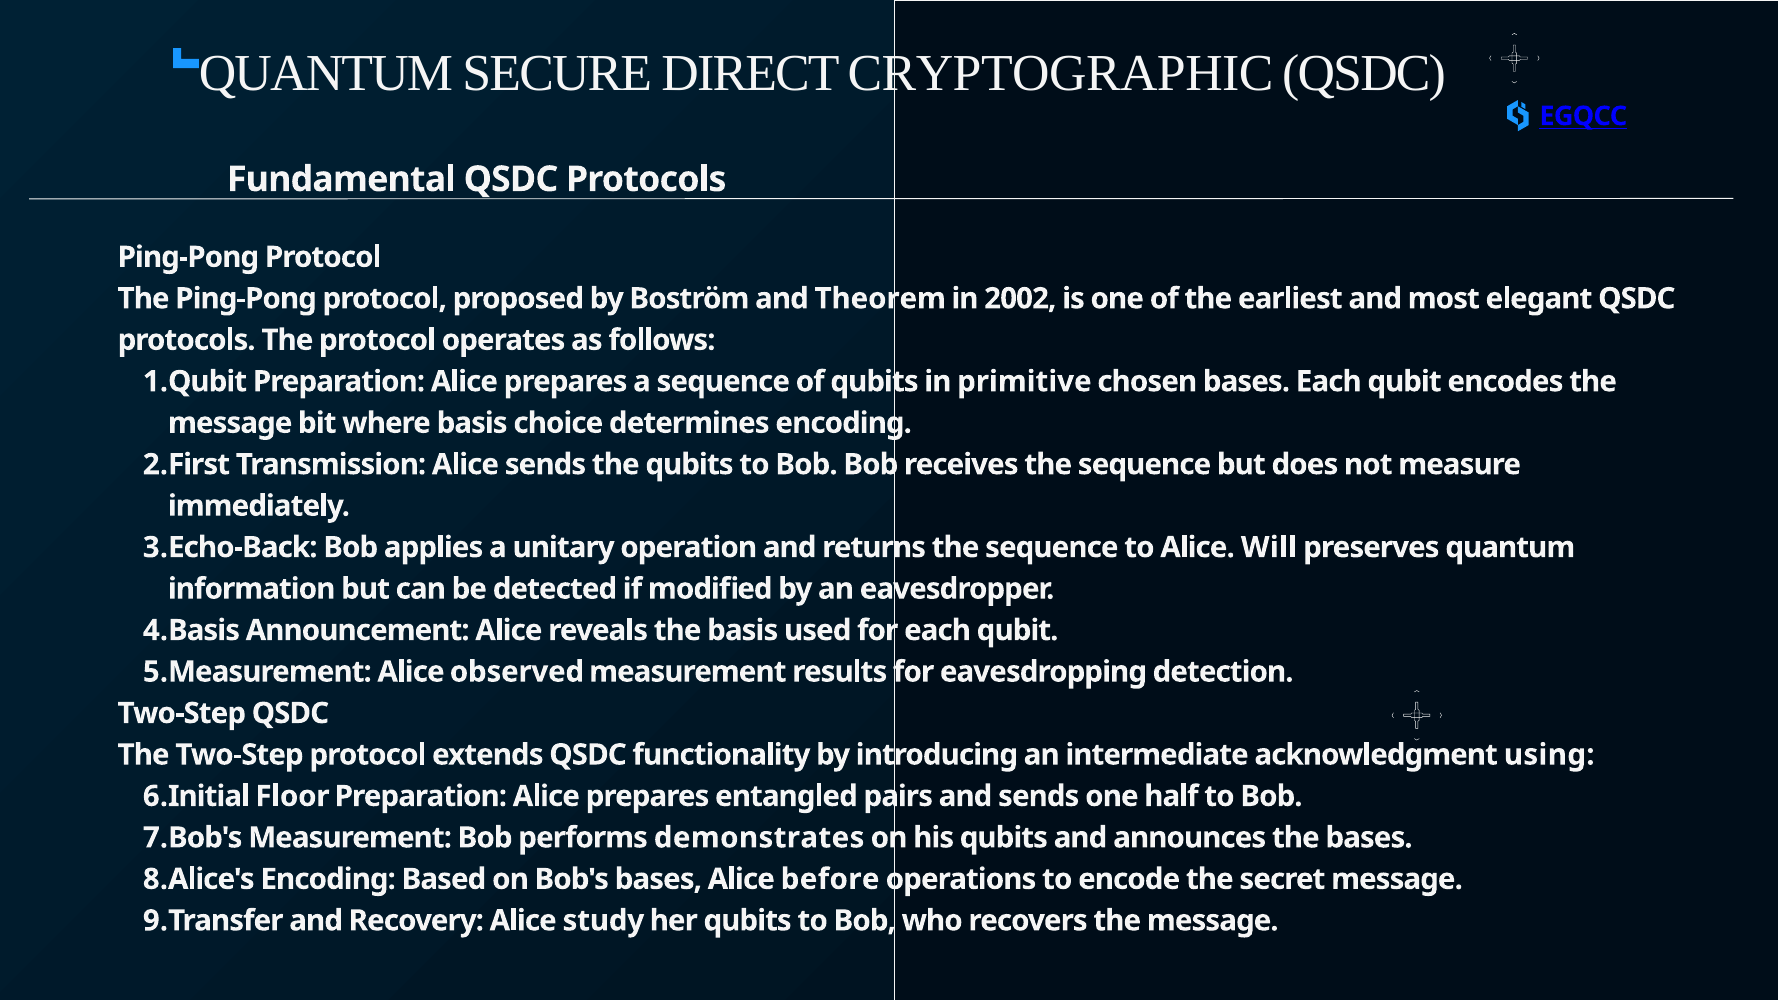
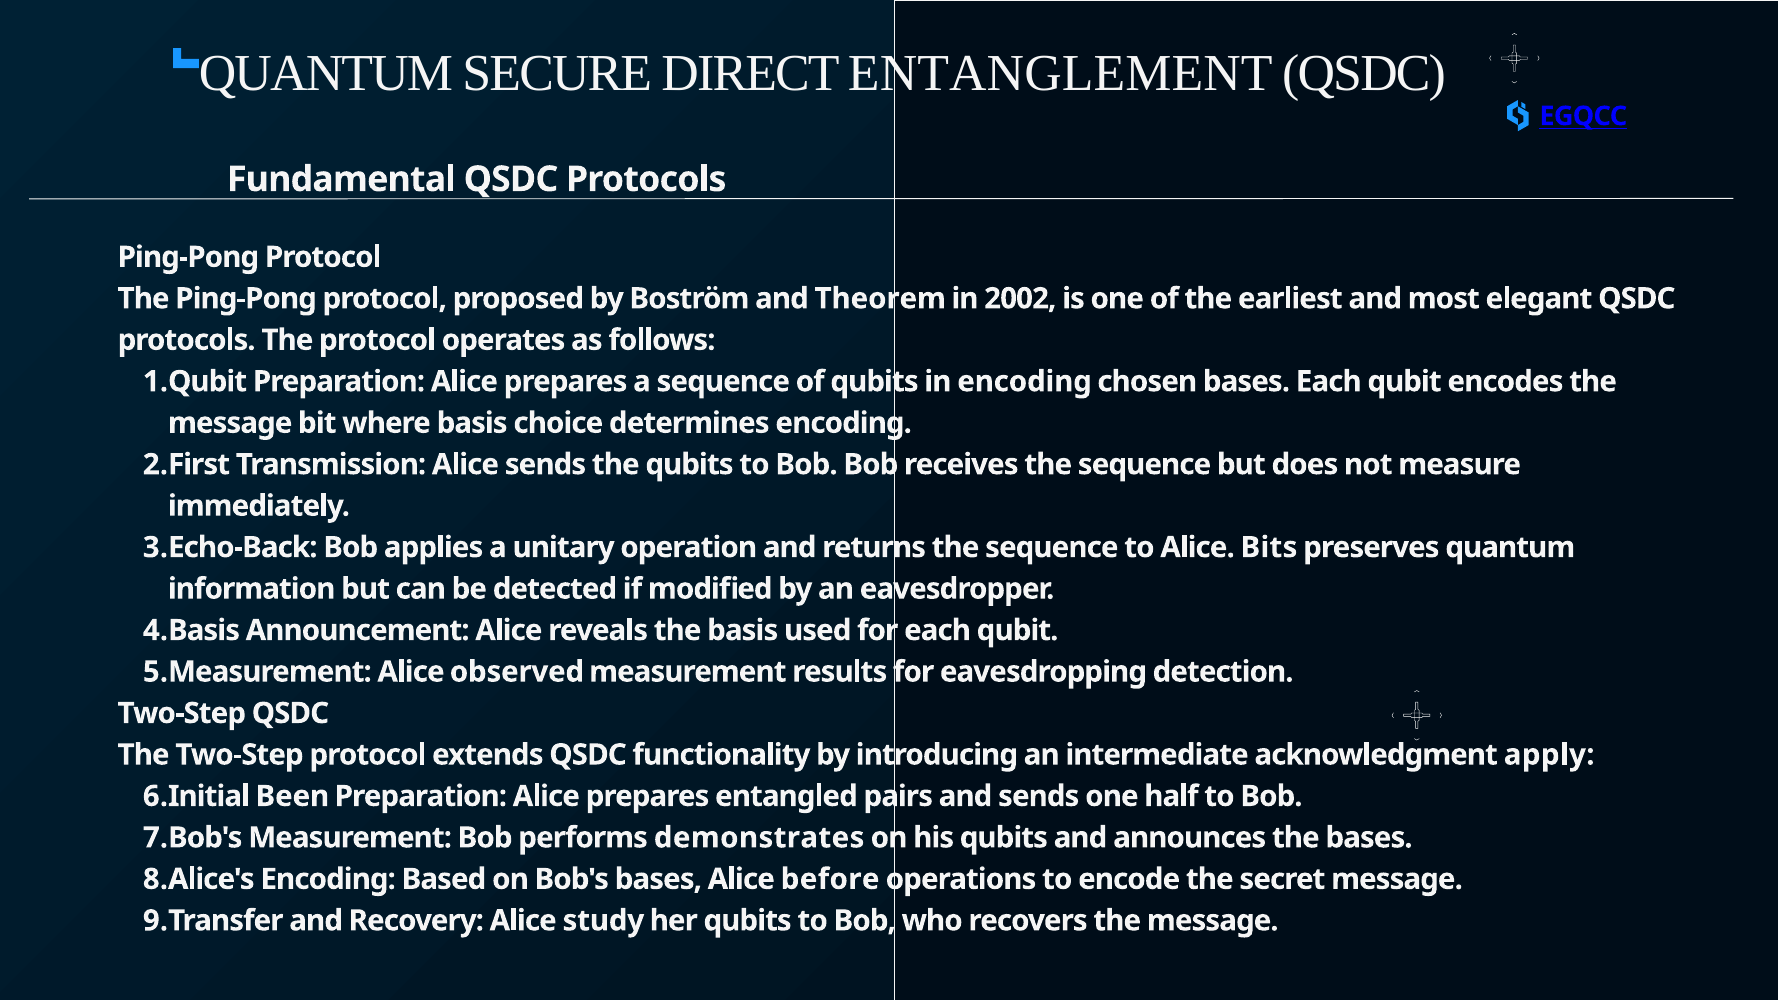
CRYPTOGRAPHIC: CRYPTOGRAPHIC -> ENTANGLEMENT
in primitive: primitive -> encoding
Will: Will -> Bits
using: using -> apply
Floor: Floor -> Been
